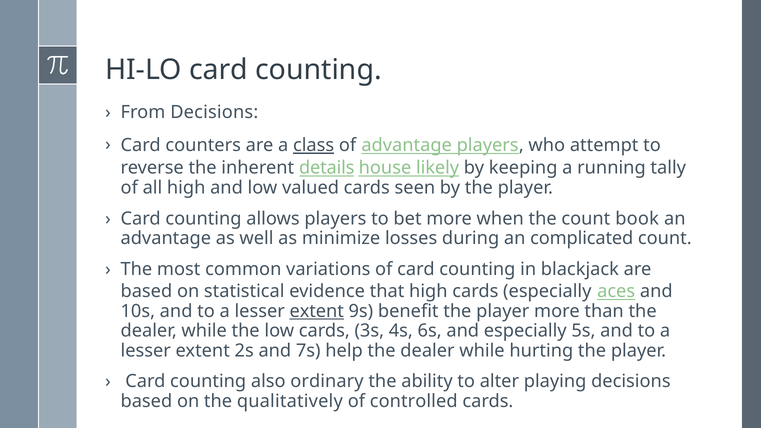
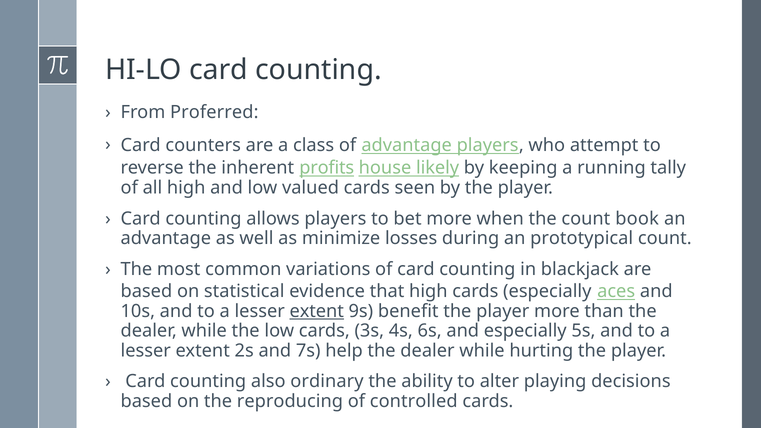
From Decisions: Decisions -> Proferred
class underline: present -> none
details: details -> profits
complicated: complicated -> prototypical
qualitatively: qualitatively -> reproducing
